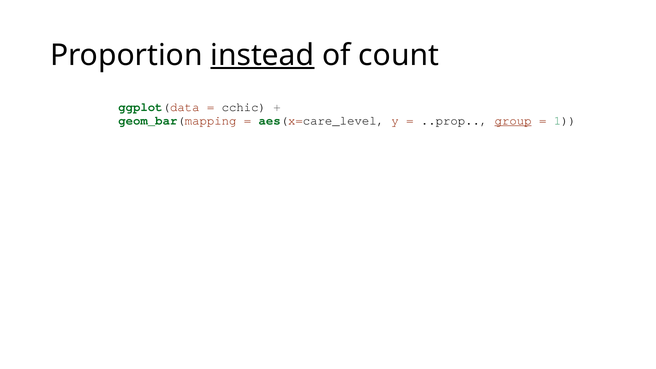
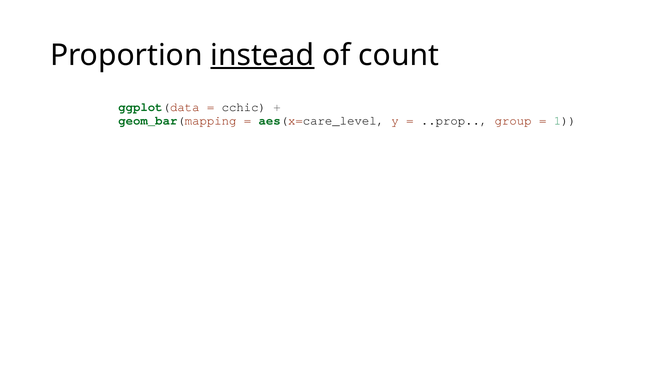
group underline: present -> none
